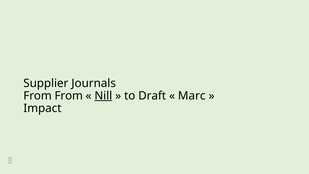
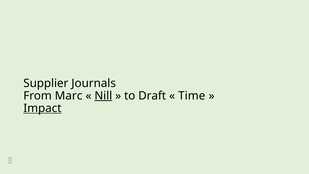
From From: From -> Marc
Marc: Marc -> Time
Impact underline: none -> present
